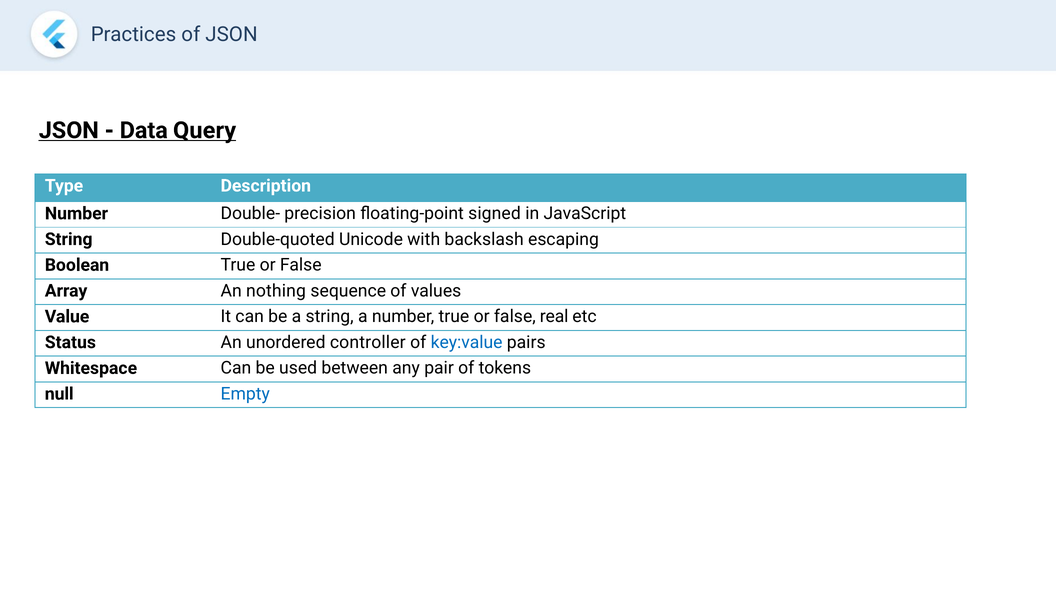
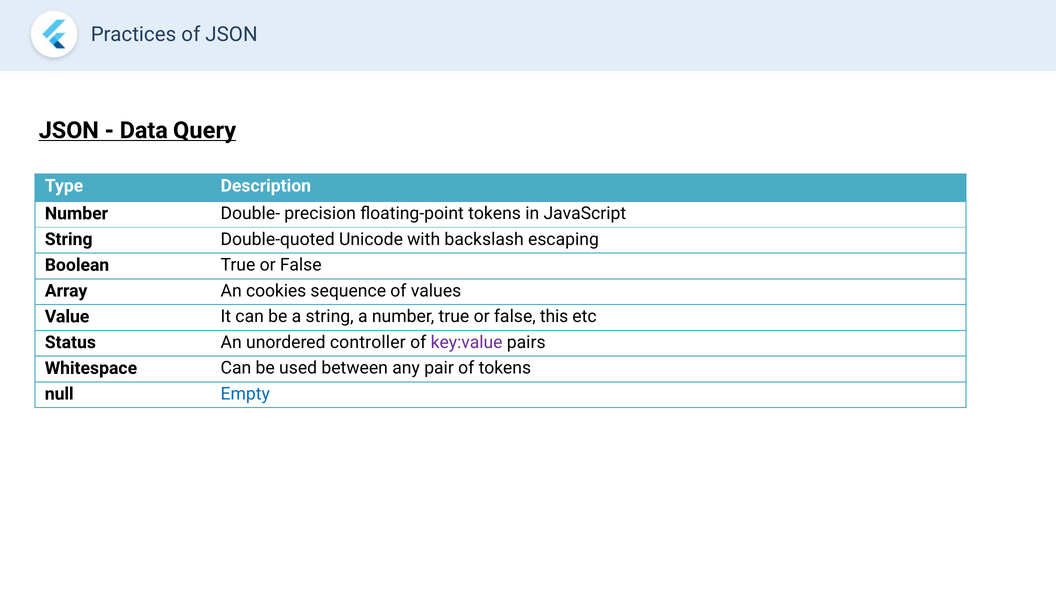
floating-point signed: signed -> tokens
nothing: nothing -> cookies
real: real -> this
key:value colour: blue -> purple
